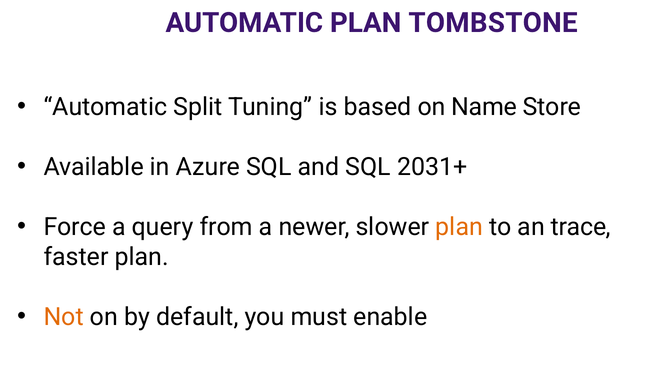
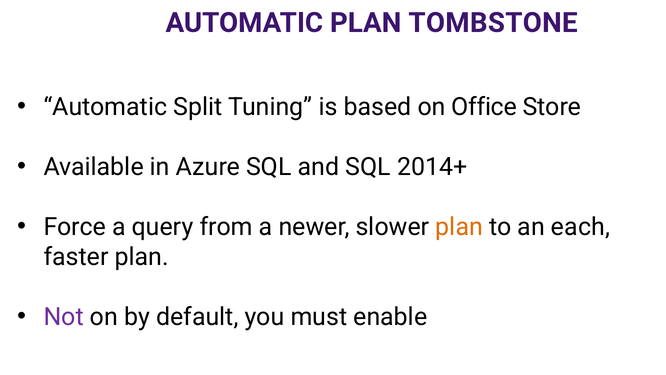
Name: Name -> Office
2031+: 2031+ -> 2014+
trace: trace -> each
Not colour: orange -> purple
